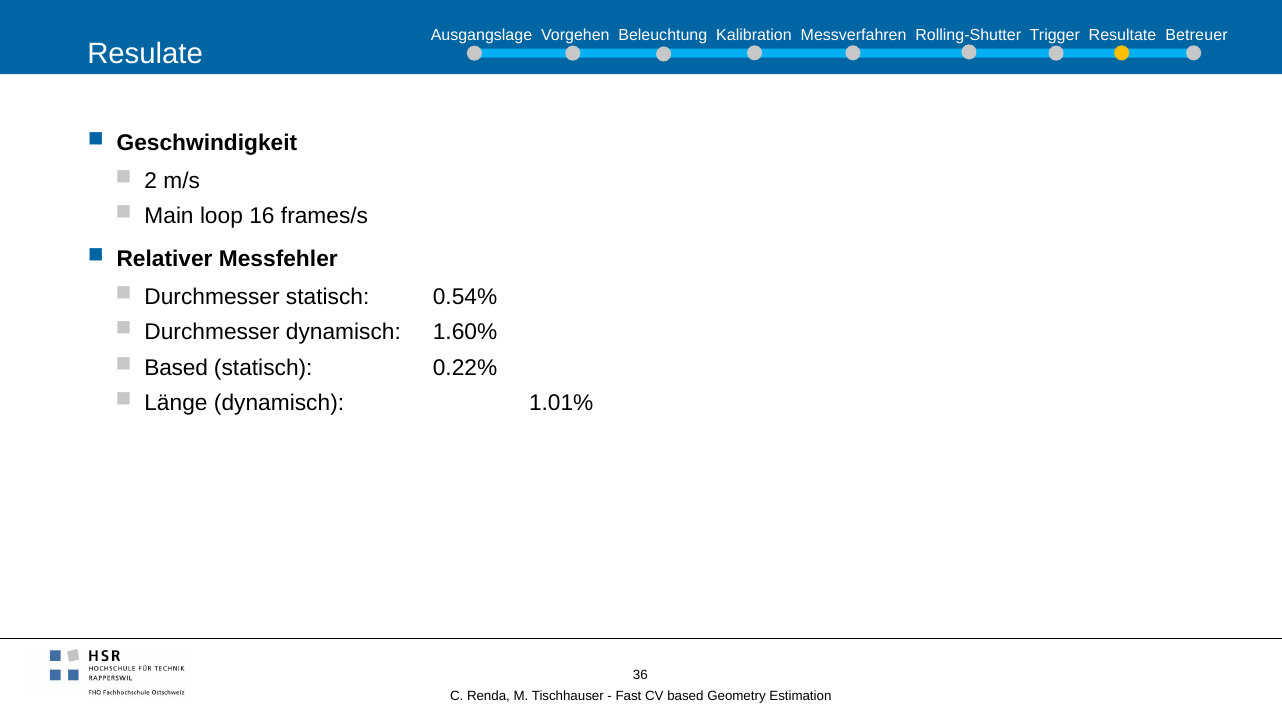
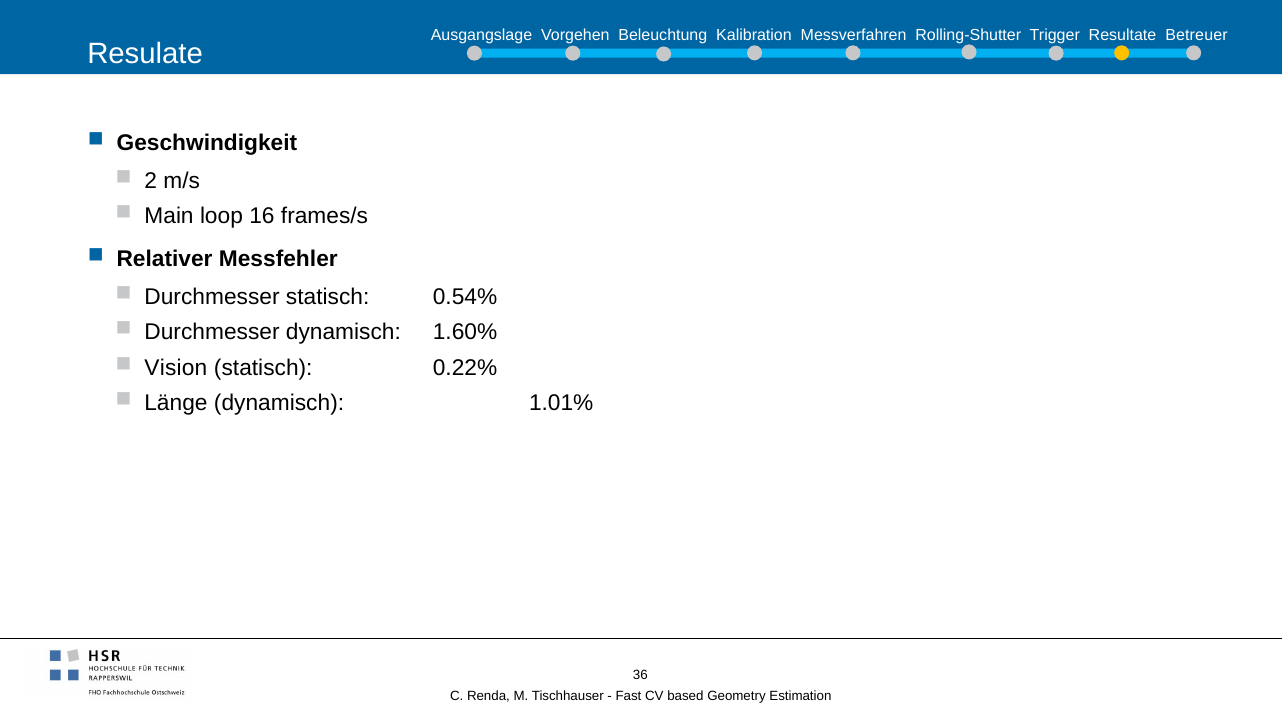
Based at (176, 368): Based -> Vision
